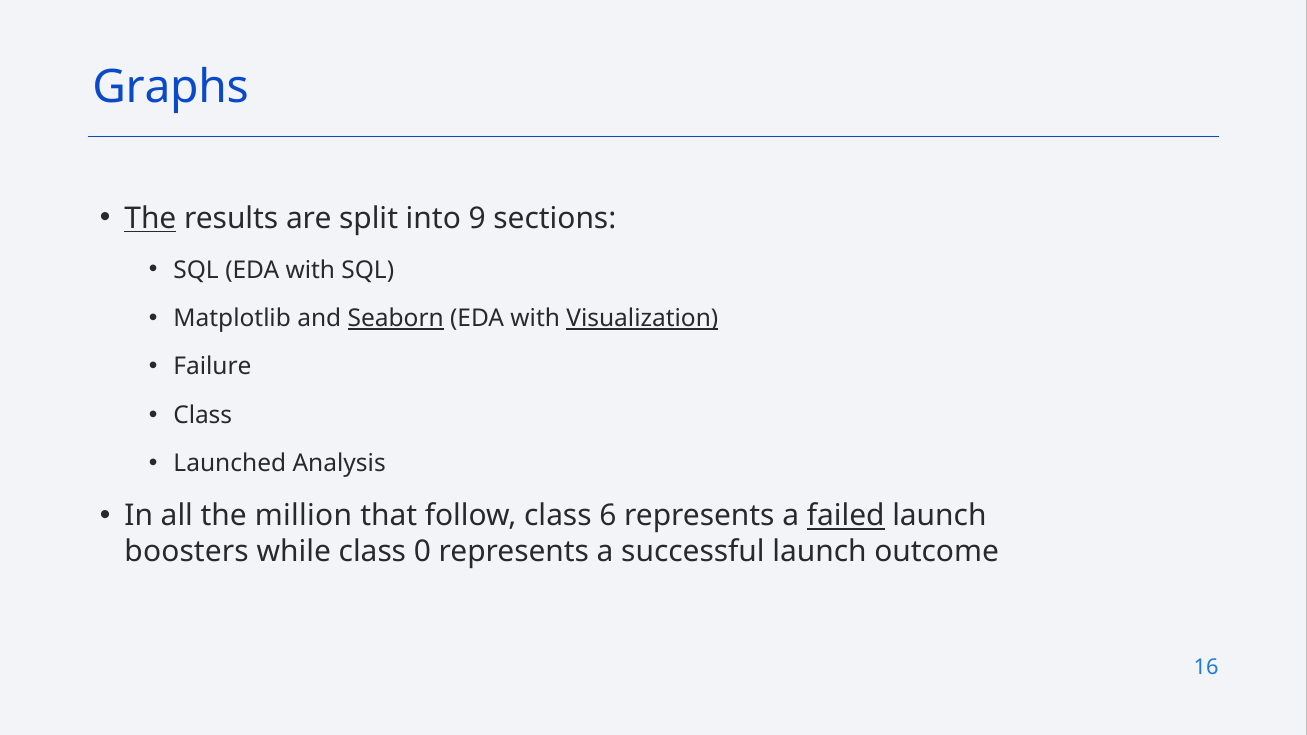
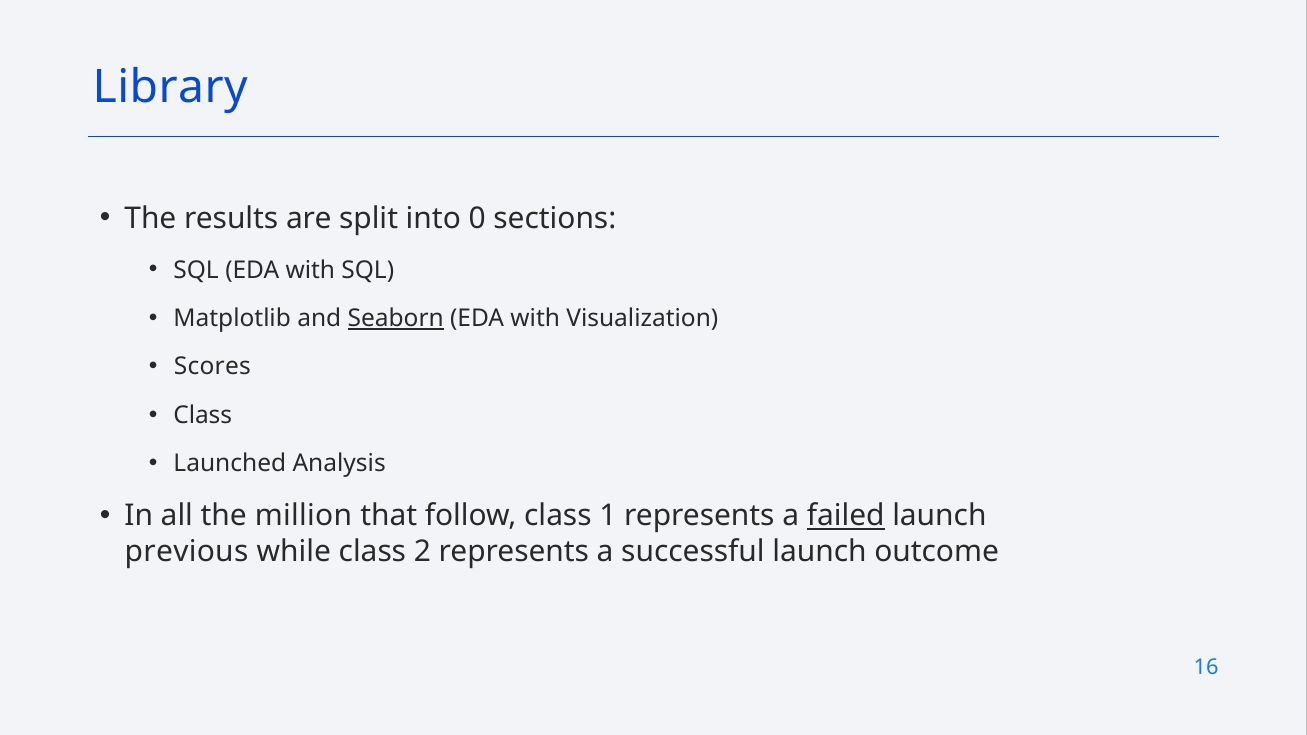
Graphs: Graphs -> Library
The at (150, 219) underline: present -> none
9: 9 -> 0
Visualization underline: present -> none
Failure: Failure -> Scores
6: 6 -> 1
boosters: boosters -> previous
0: 0 -> 2
